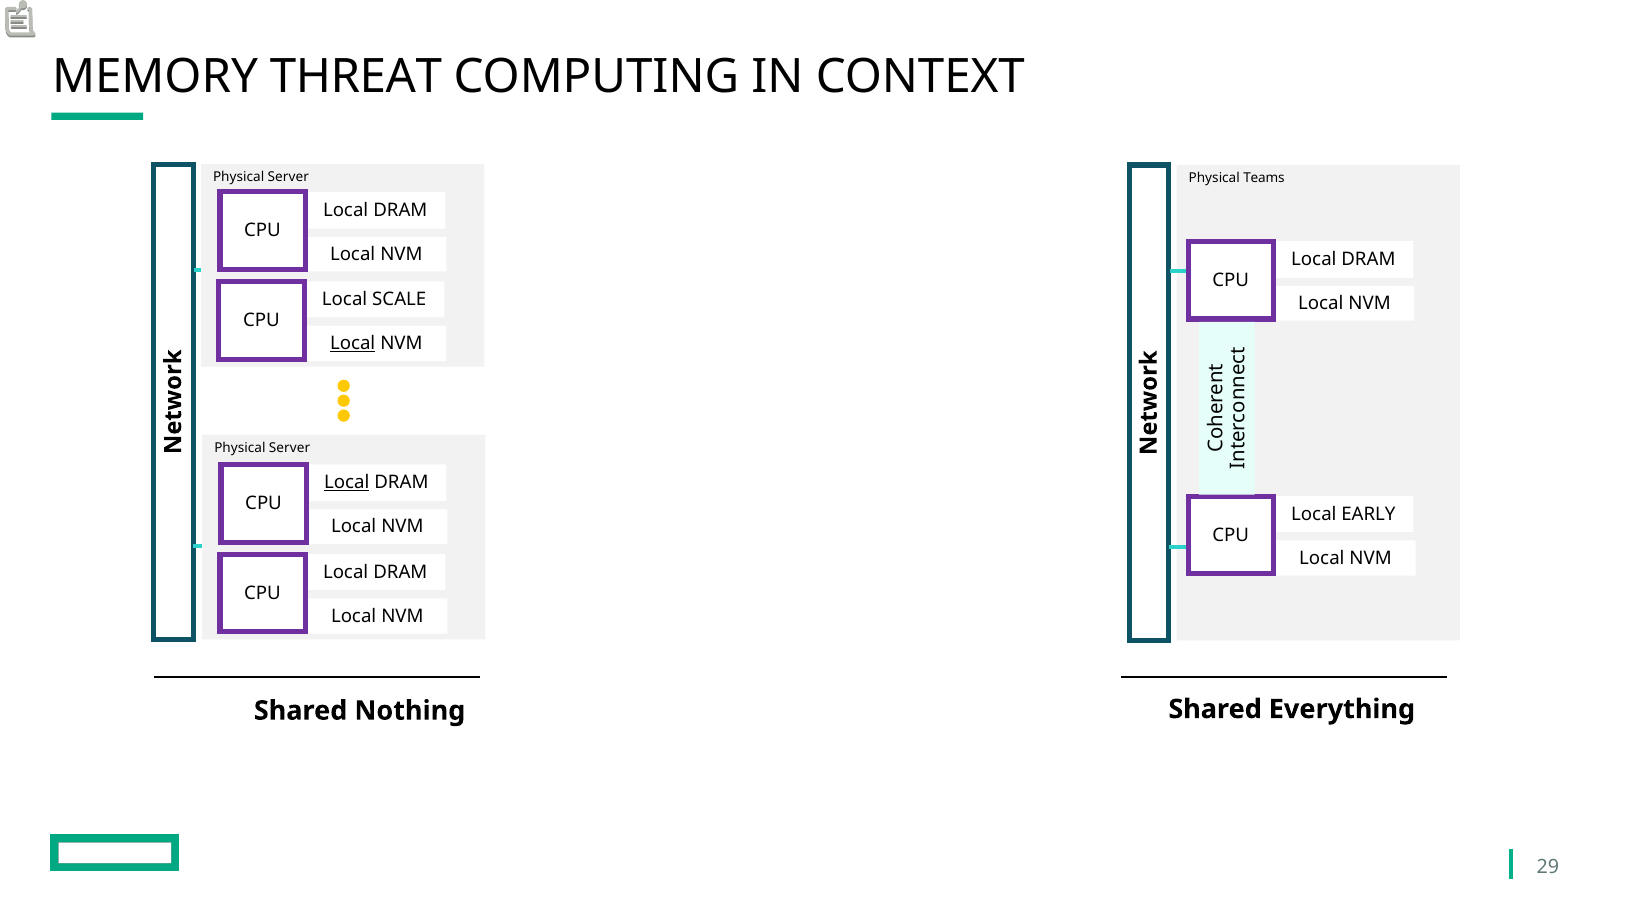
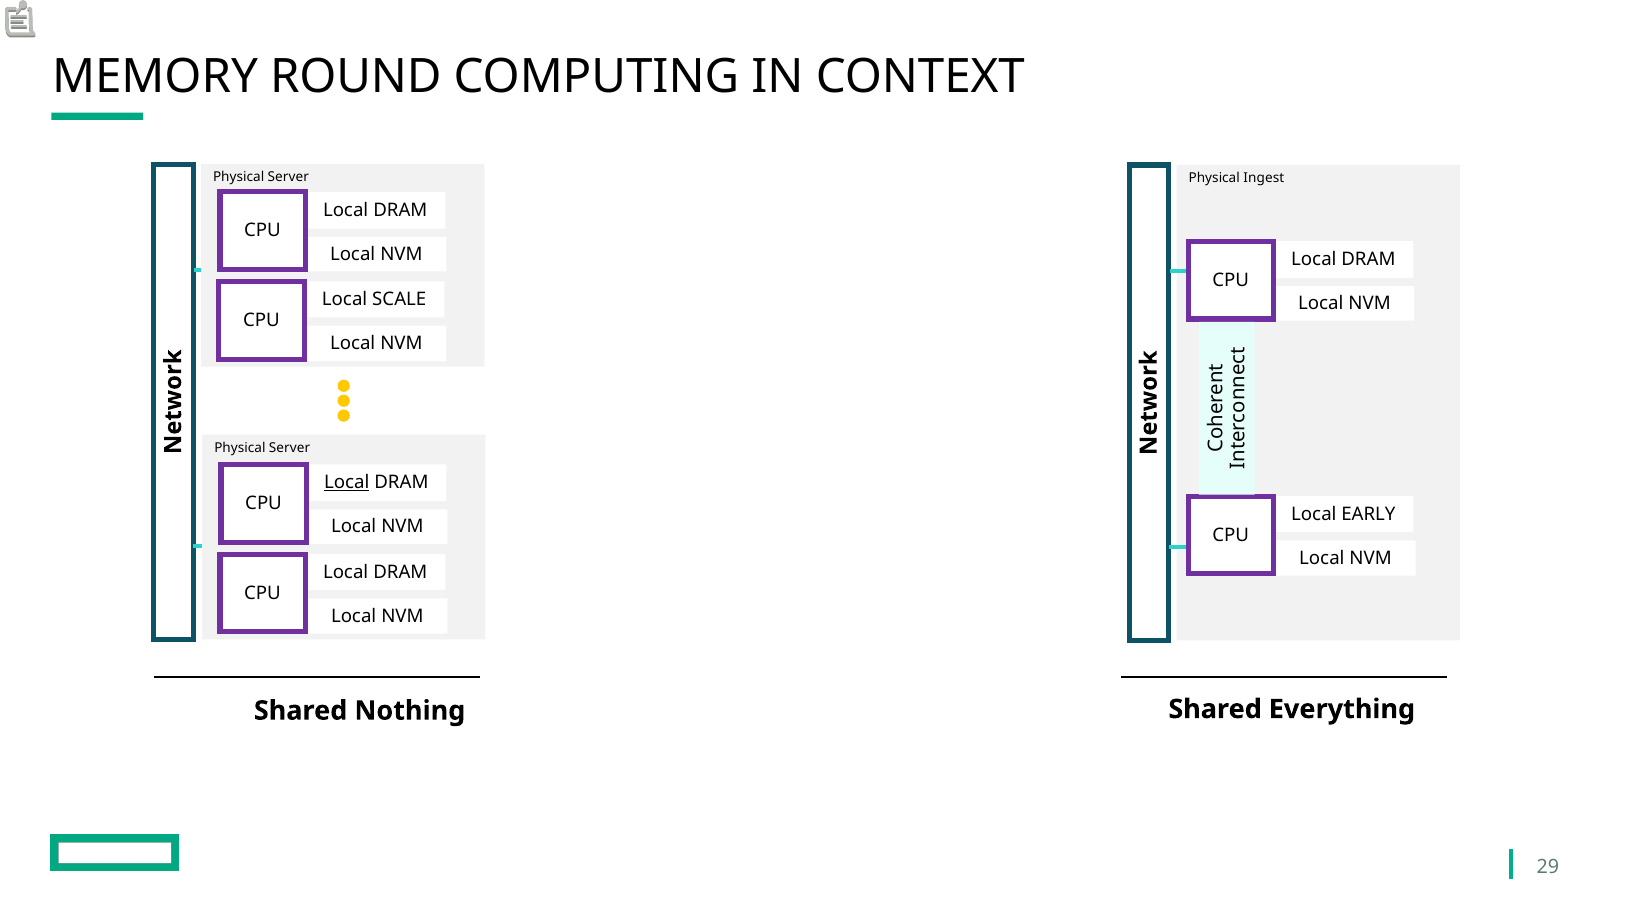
THREAT: THREAT -> ROUND
Teams: Teams -> Ingest
Local at (353, 343) underline: present -> none
